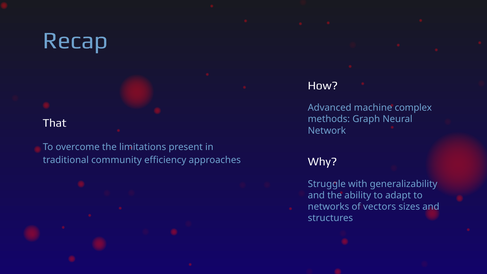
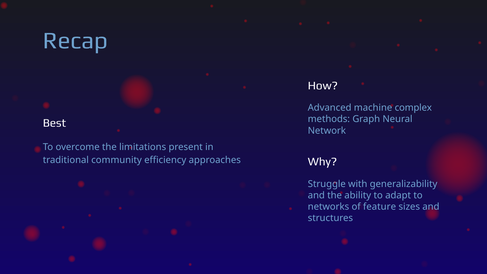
That: That -> Best
vectors: vectors -> feature
